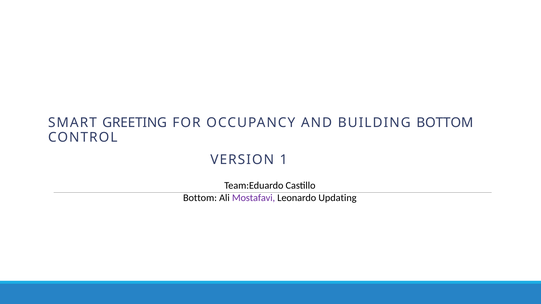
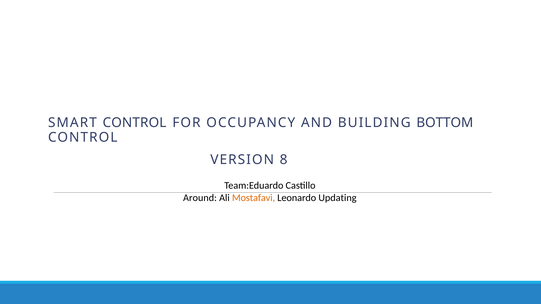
SMART GREETING: GREETING -> CONTROL
1: 1 -> 8
Bottom at (200, 198): Bottom -> Around
Mostafavi colour: purple -> orange
